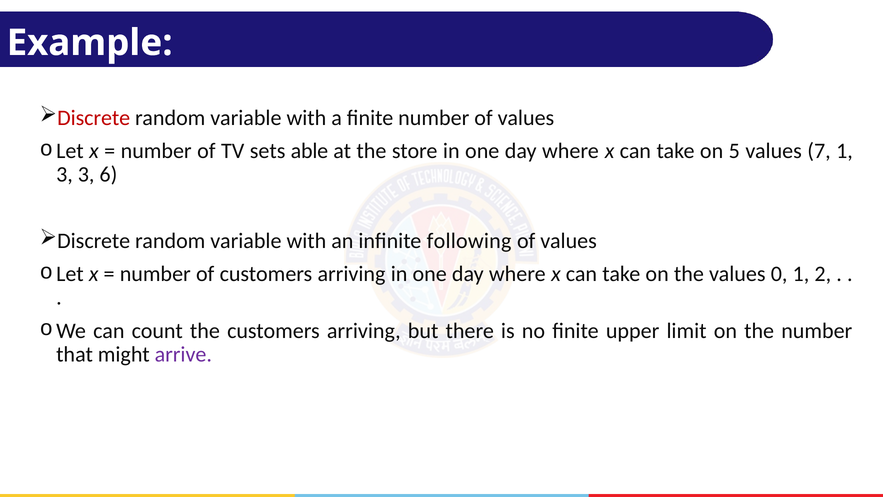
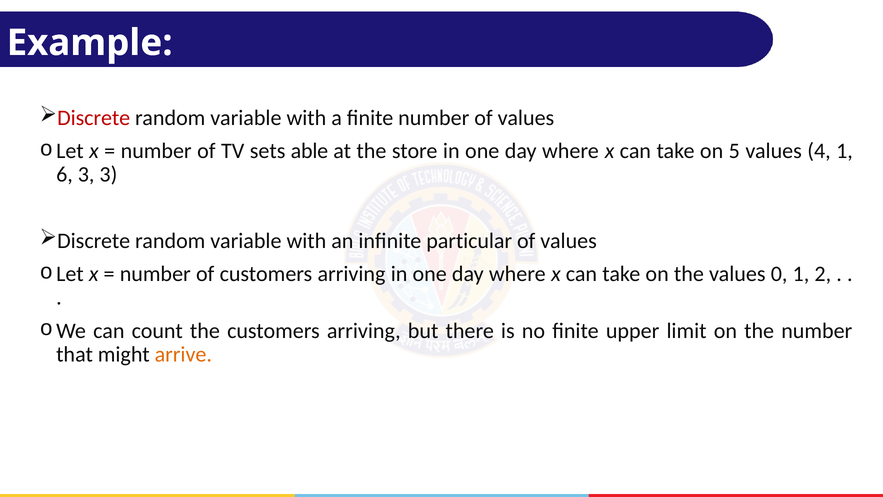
7: 7 -> 4
3 at (65, 175): 3 -> 6
3 6: 6 -> 3
following: following -> particular
arrive colour: purple -> orange
